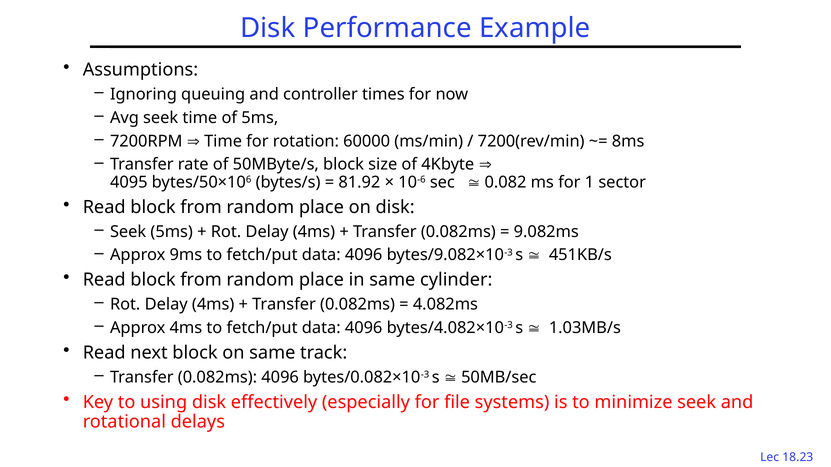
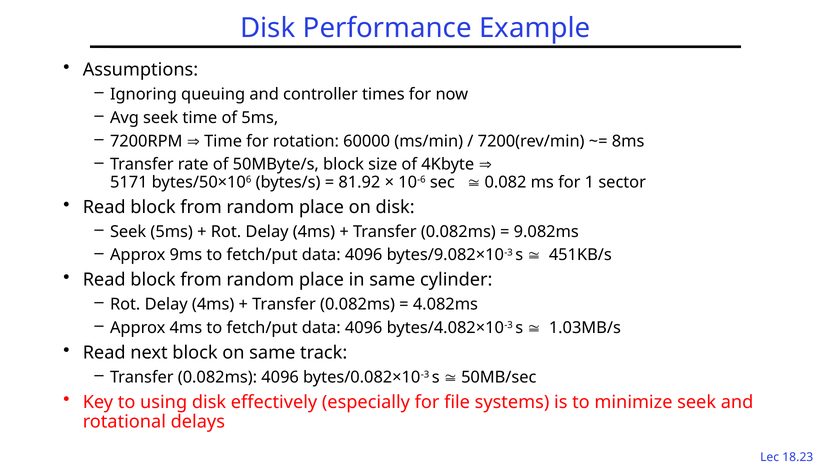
4095: 4095 -> 5171
